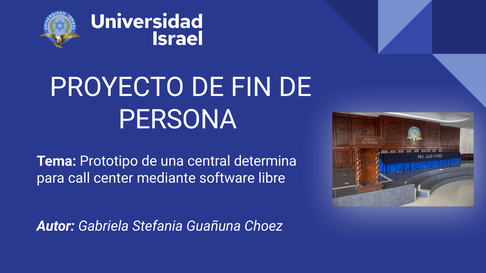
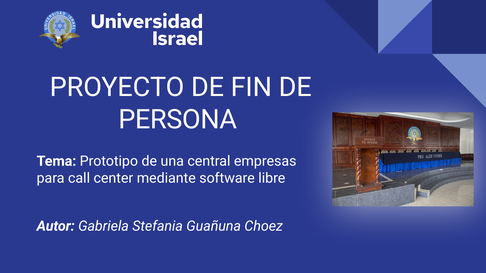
determina: determina -> empresas
